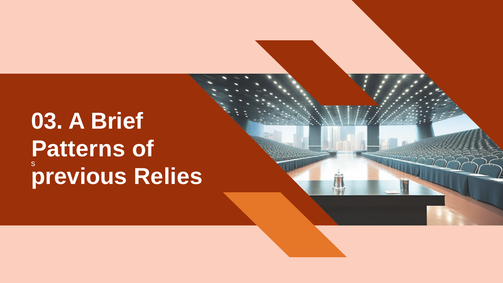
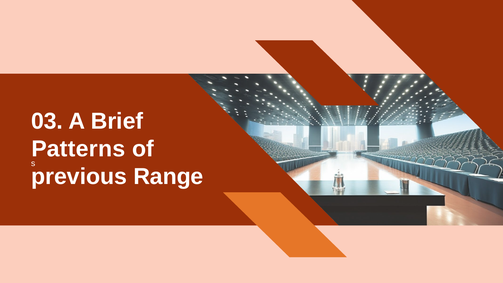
Relies: Relies -> Range
